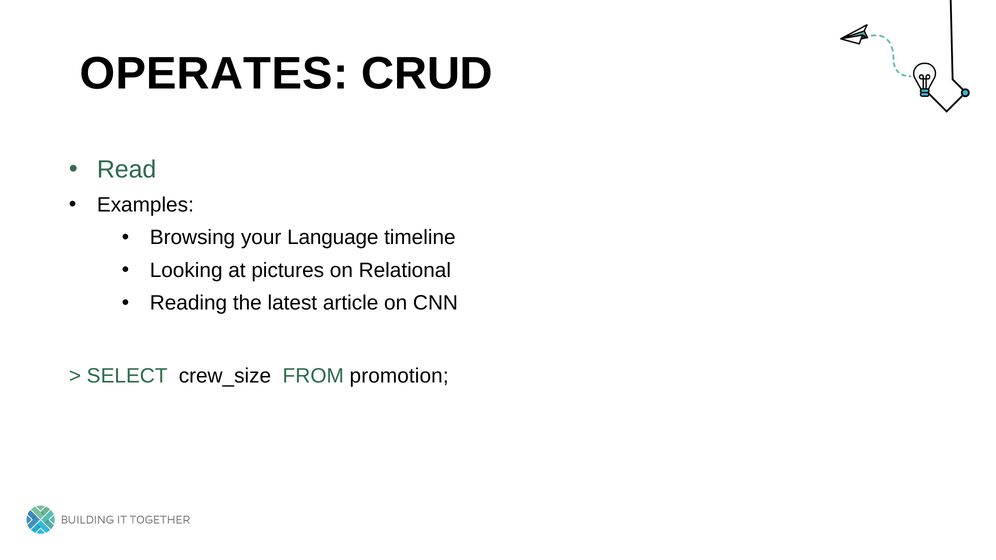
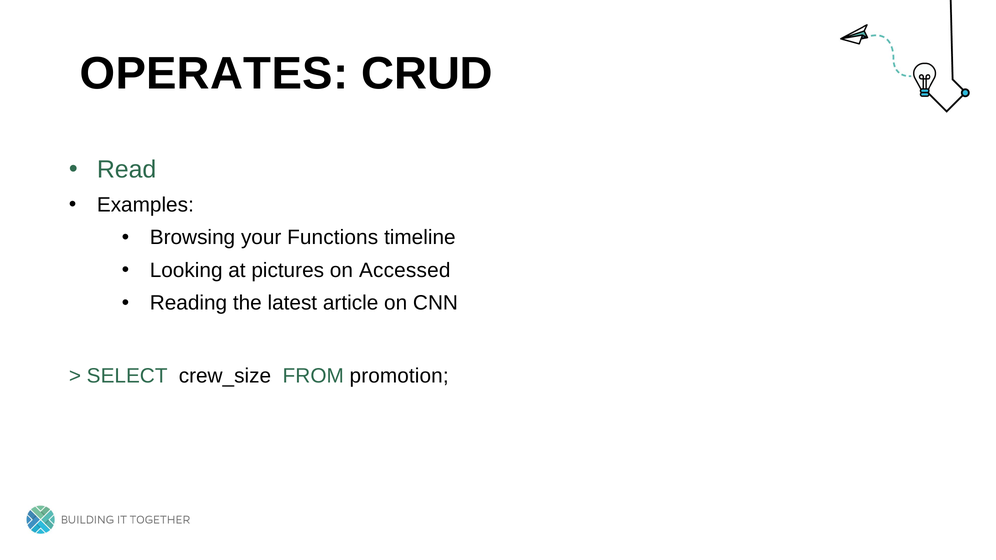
Language: Language -> Functions
Relational: Relational -> Accessed
